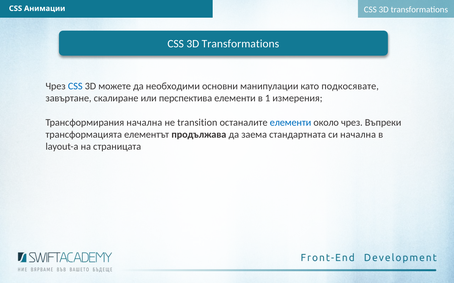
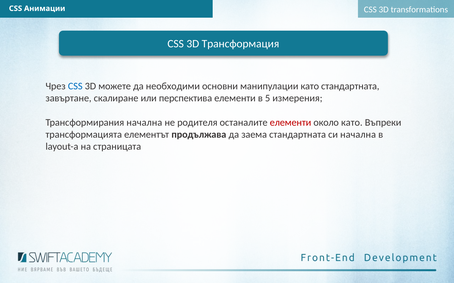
Transformations at (240, 44): Transformations -> Трансформация
като подкосявате: подкосявате -> стандартната
1: 1 -> 5
transition: transition -> родителя
елементи at (291, 123) colour: blue -> red
около чрез: чрез -> като
